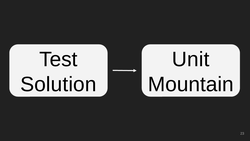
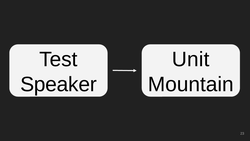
Solution: Solution -> Speaker
